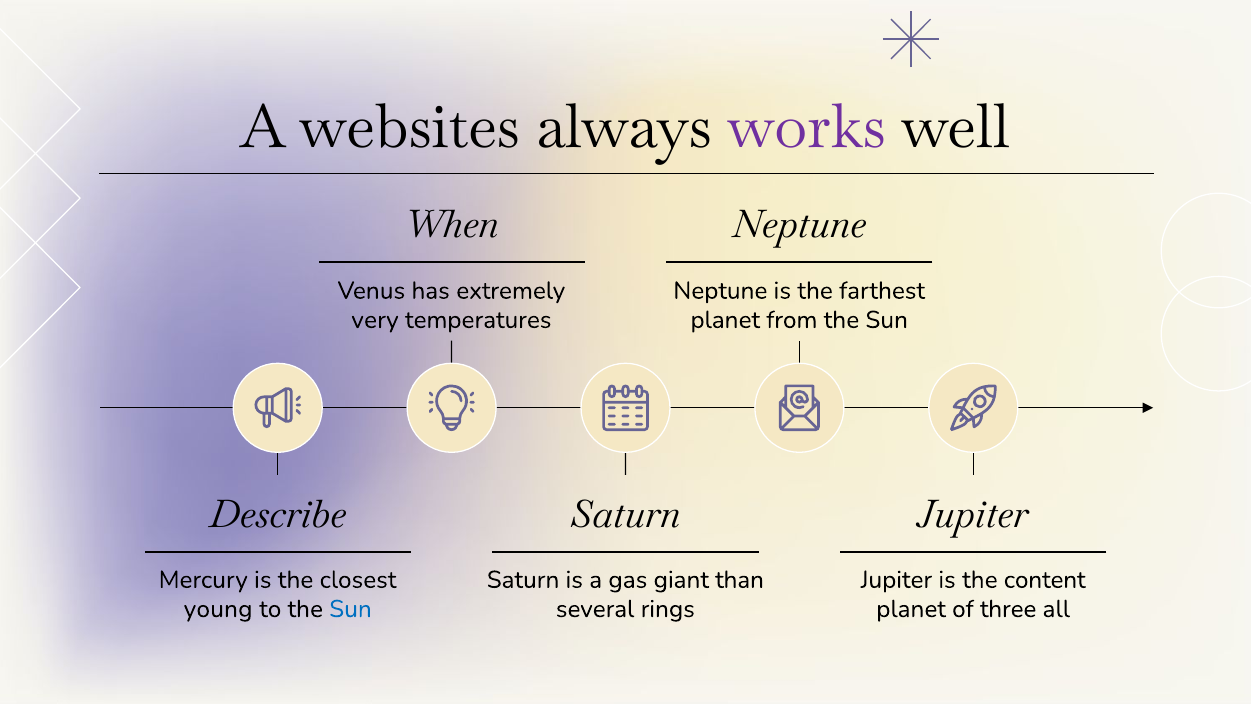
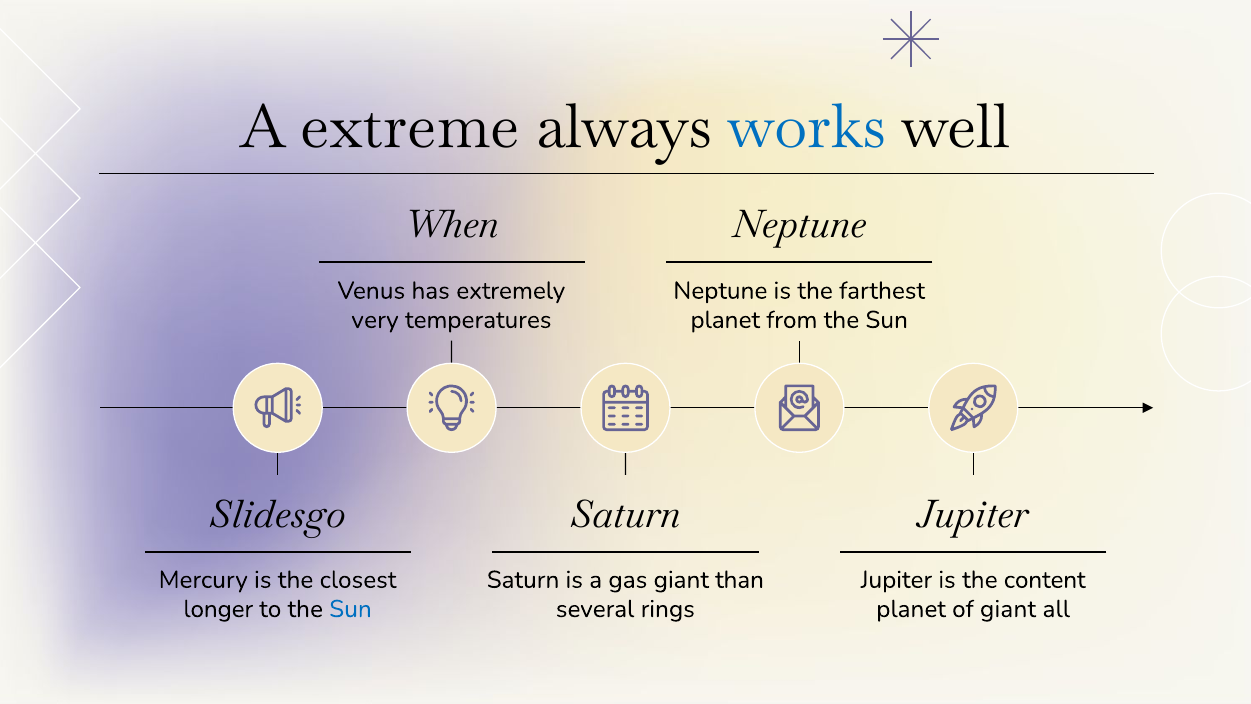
websites: websites -> extreme
works colour: purple -> blue
Describe: Describe -> Slidesgo
young: young -> longer
of three: three -> giant
